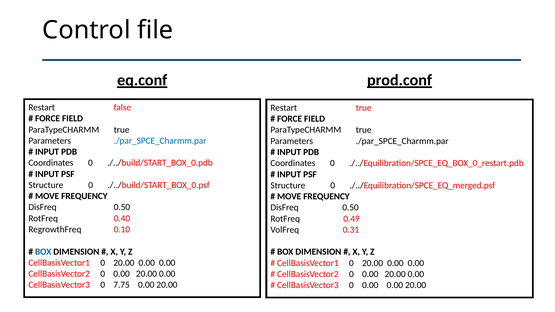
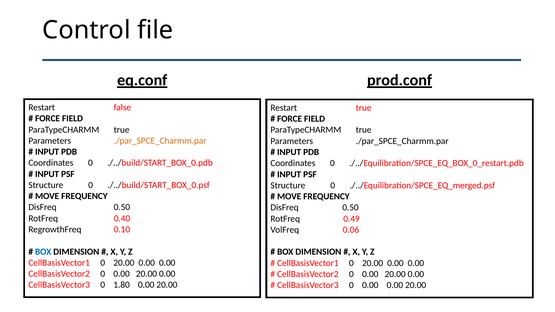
./par_SPCE_Charmm.par at (160, 141) colour: blue -> orange
0.31: 0.31 -> 0.06
7.75: 7.75 -> 1.80
